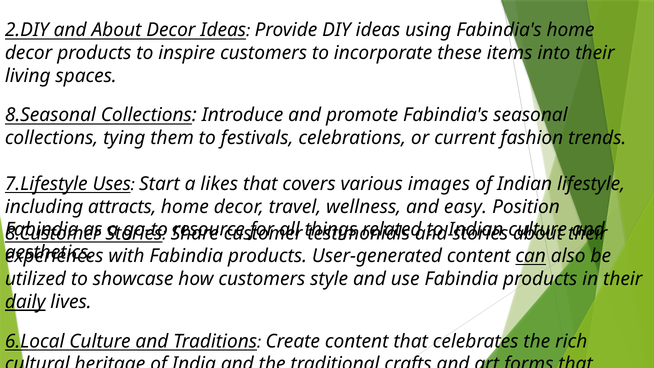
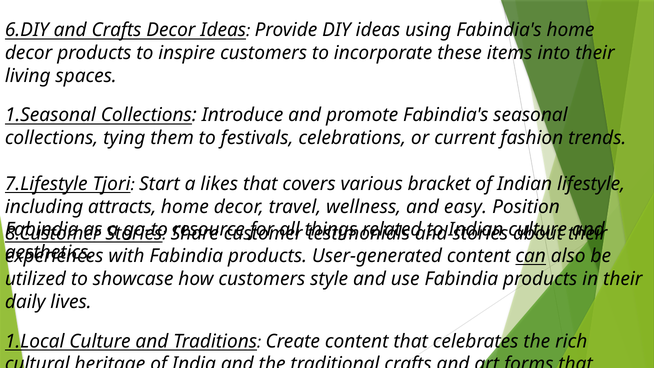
2.DIY: 2.DIY -> 6.DIY
and About: About -> Crafts
8.Seasonal: 8.Seasonal -> 1.Seasonal
Uses: Uses -> Tjori
images: images -> bracket
daily underline: present -> none
6.Local: 6.Local -> 1.Local
